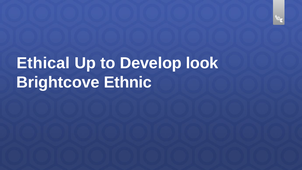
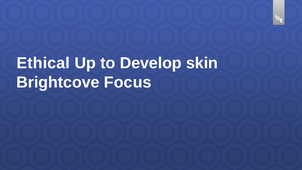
look: look -> skin
Ethnic: Ethnic -> Focus
